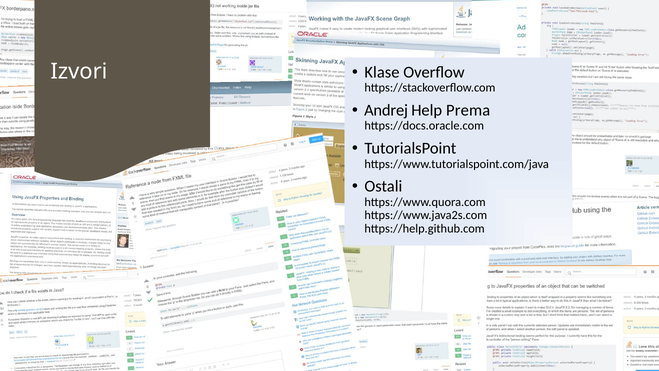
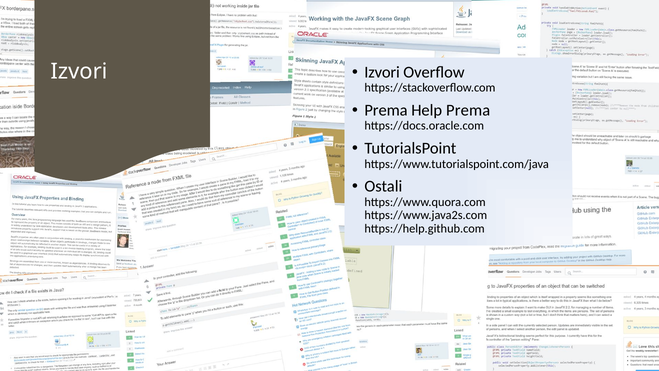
Klase at (382, 72): Klase -> Izvori
Andrej at (386, 110): Andrej -> Prema
